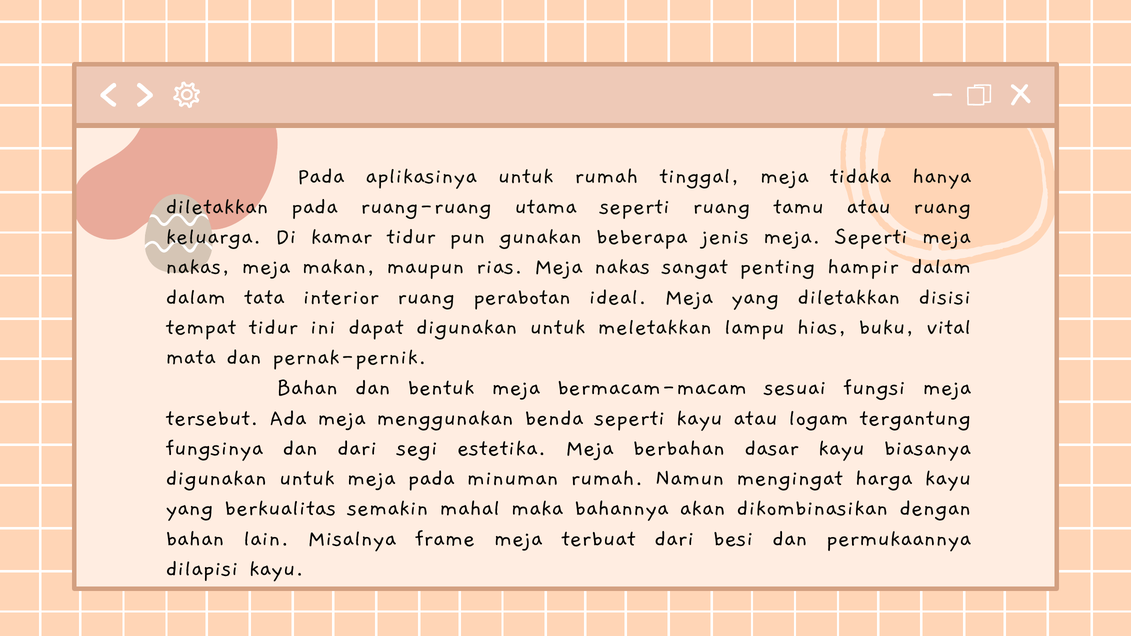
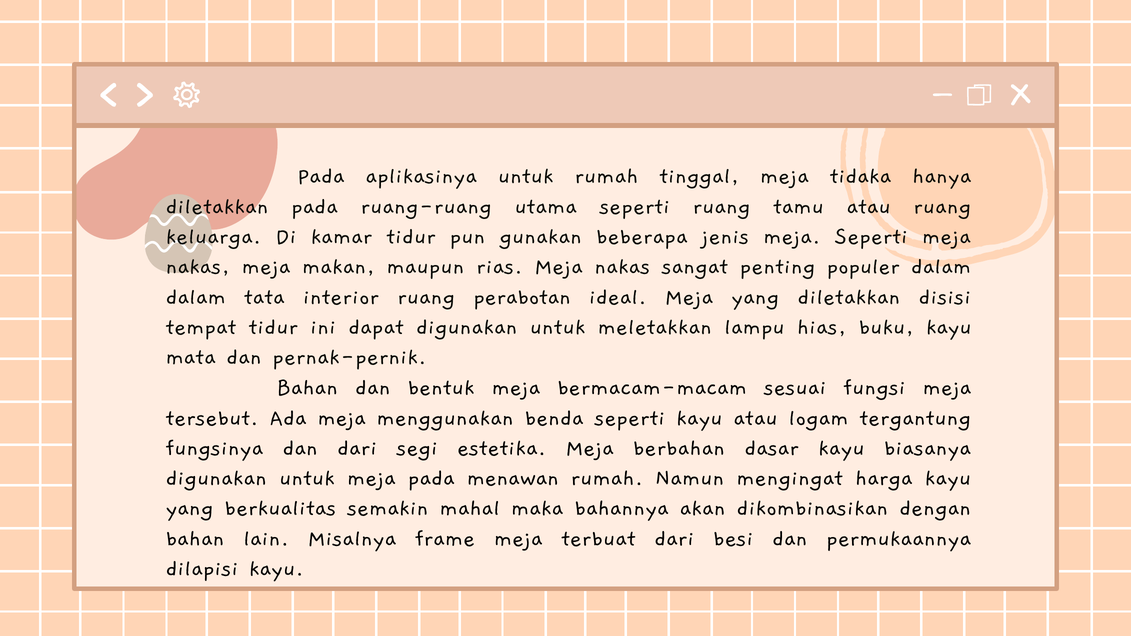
hampir: hampir -> populer
buku vital: vital -> kayu
minuman: minuman -> menawan
